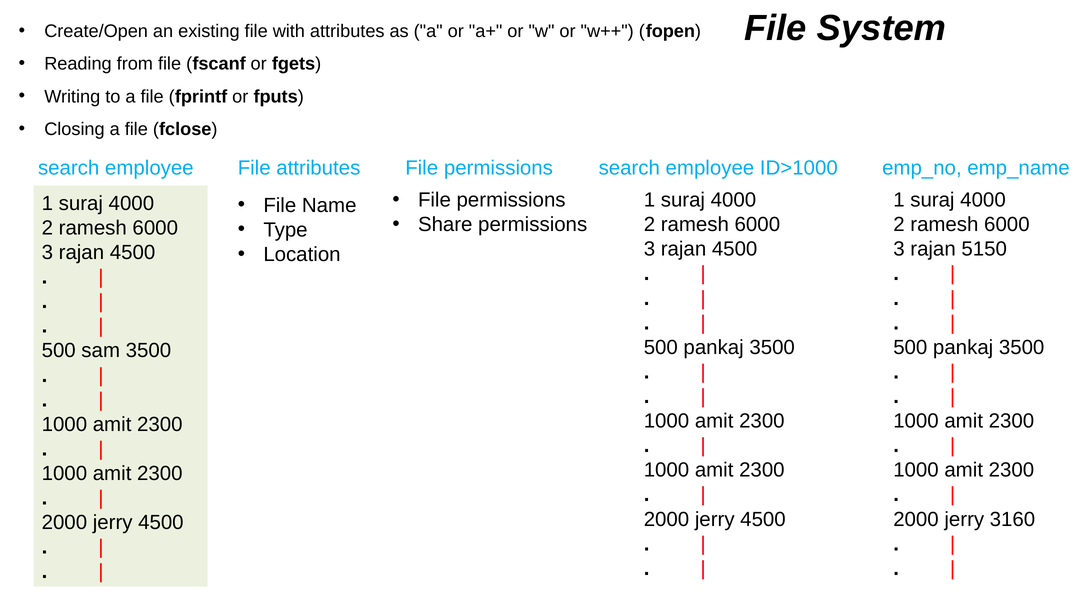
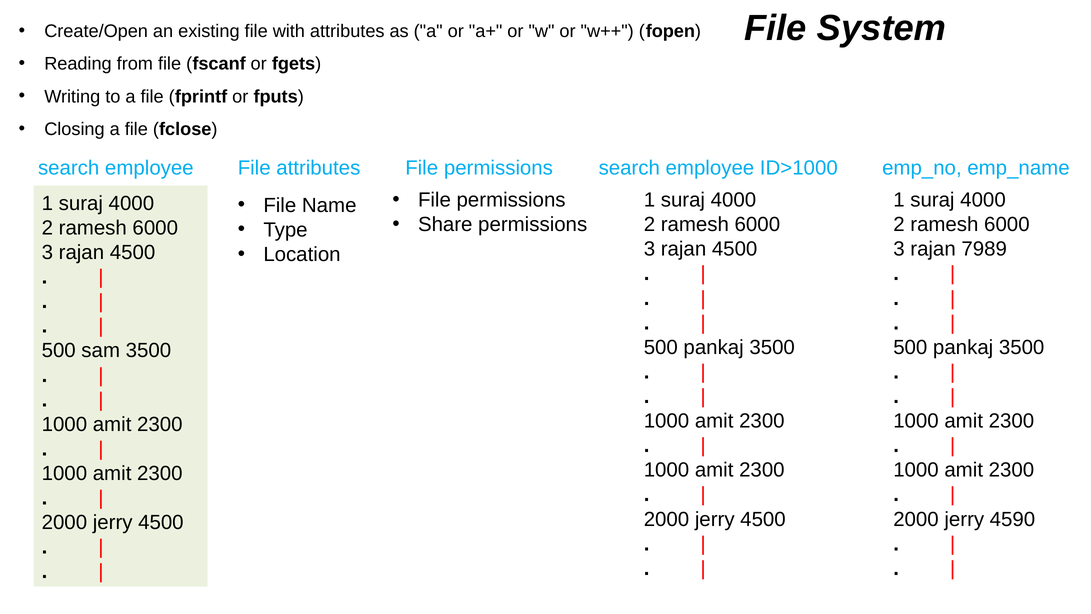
5150: 5150 -> 7989
3160: 3160 -> 4590
